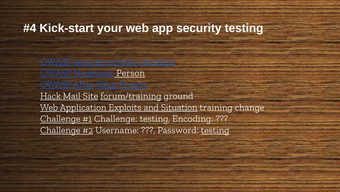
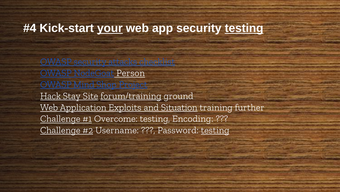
your underline: none -> present
testing at (244, 28) underline: none -> present
After: After -> Mind
Mail: Mail -> Stay
change: change -> further
Challenge: Challenge -> Overcome
